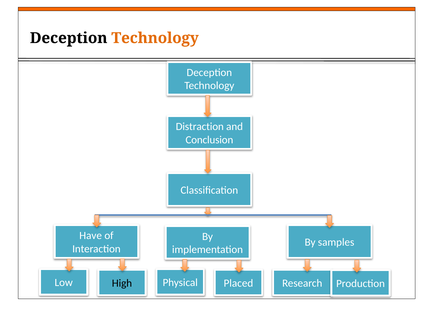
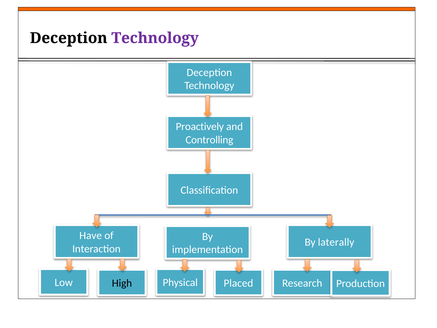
Technology at (155, 38) colour: orange -> purple
Distraction: Distraction -> Proactively
Conclusion: Conclusion -> Controlling
samples: samples -> laterally
